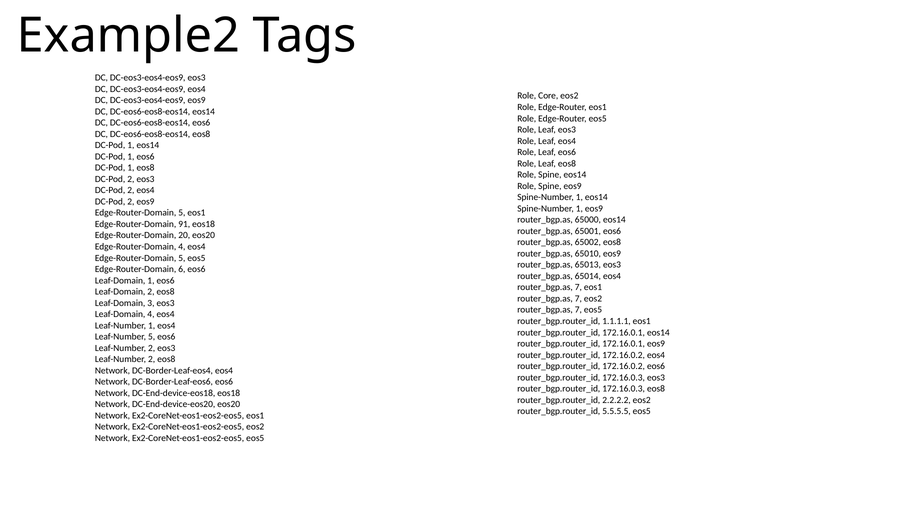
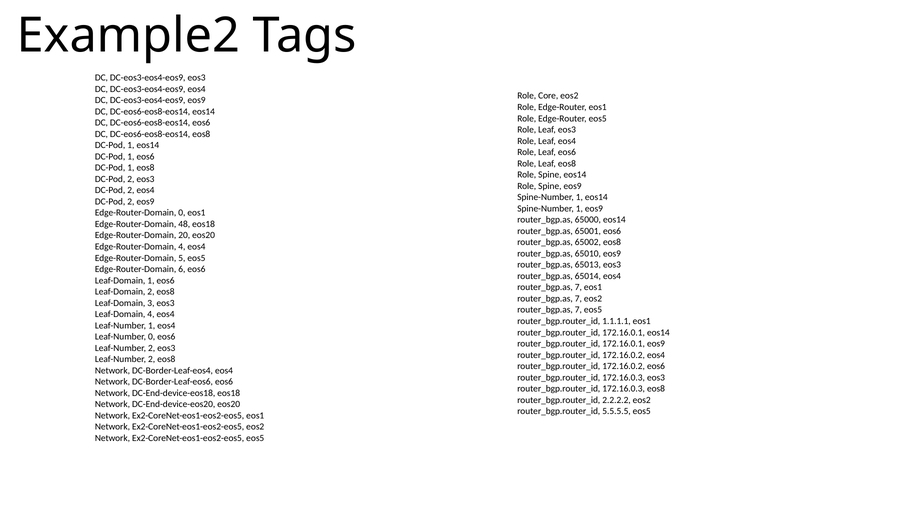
5 at (182, 213): 5 -> 0
91: 91 -> 48
Leaf-Number 5: 5 -> 0
